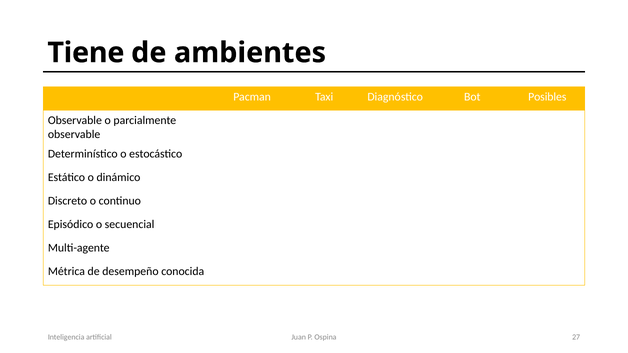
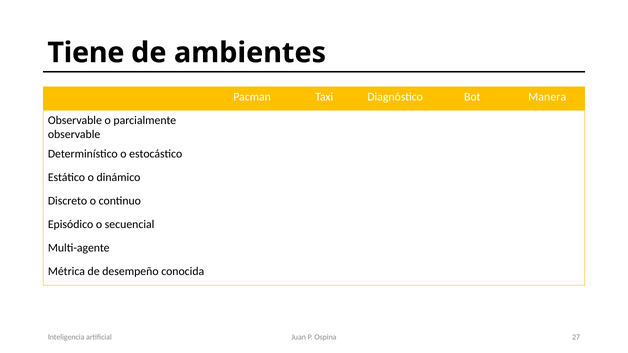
Posibles: Posibles -> Manera
